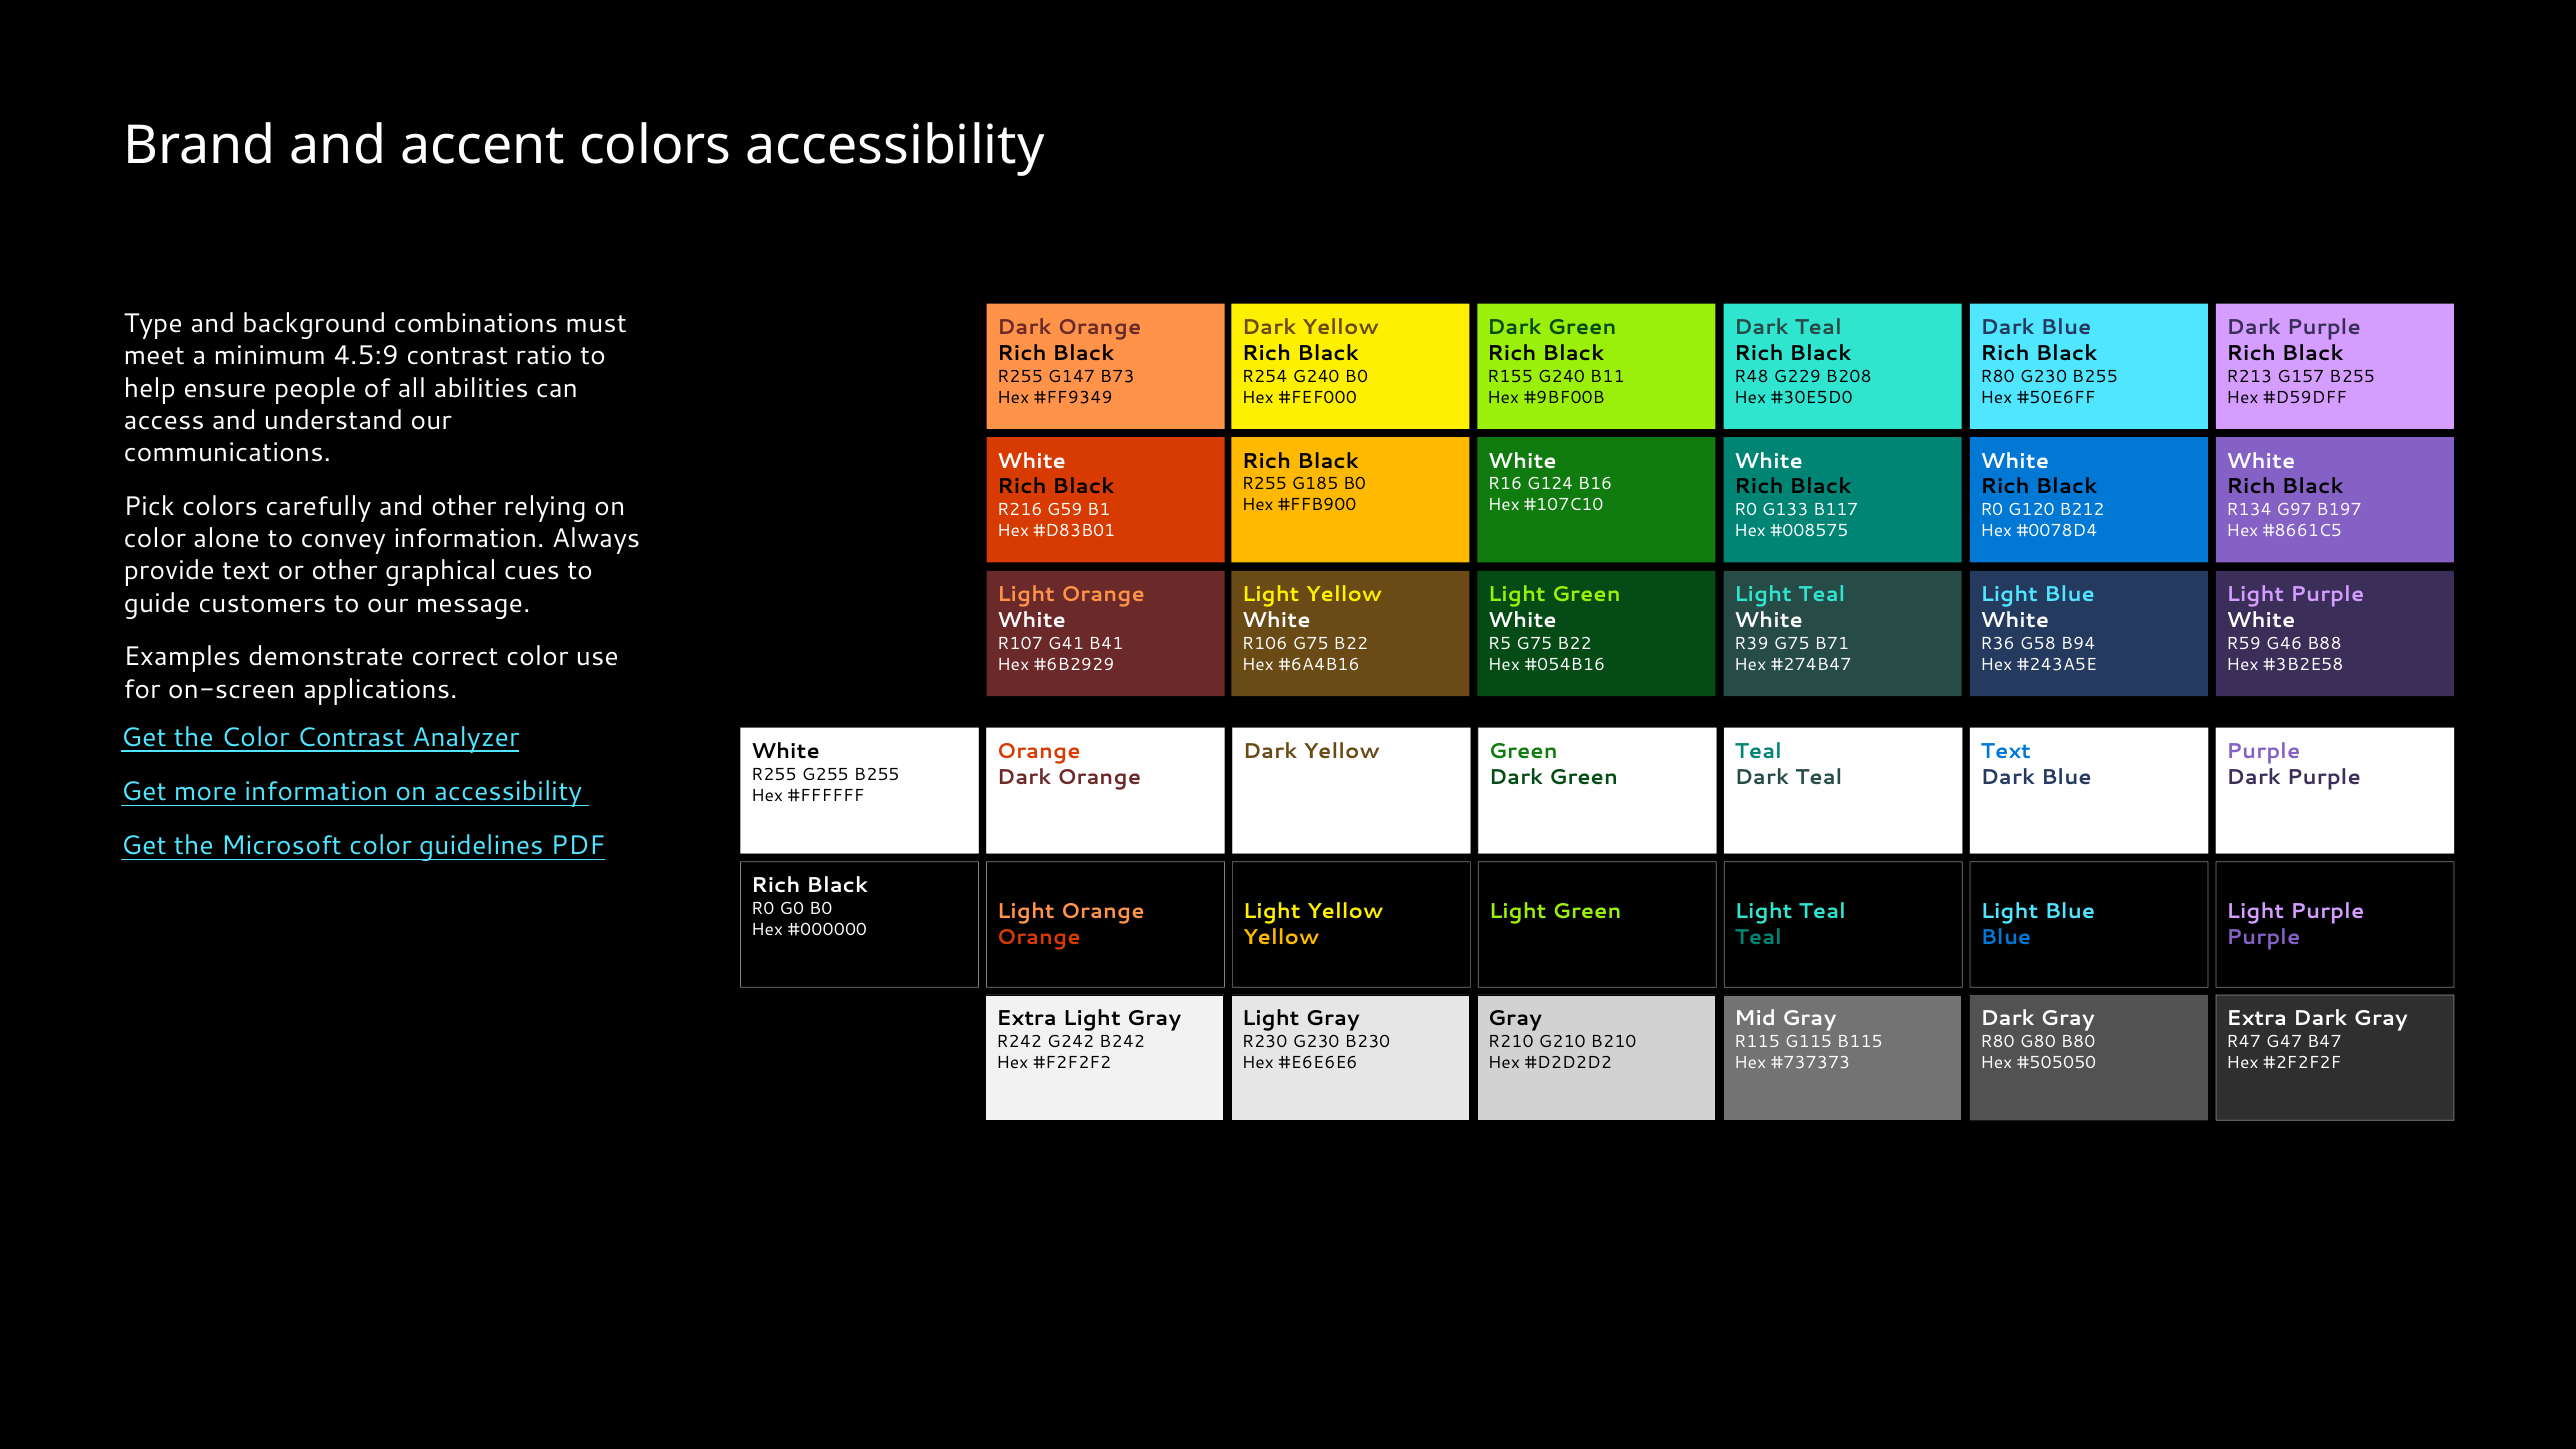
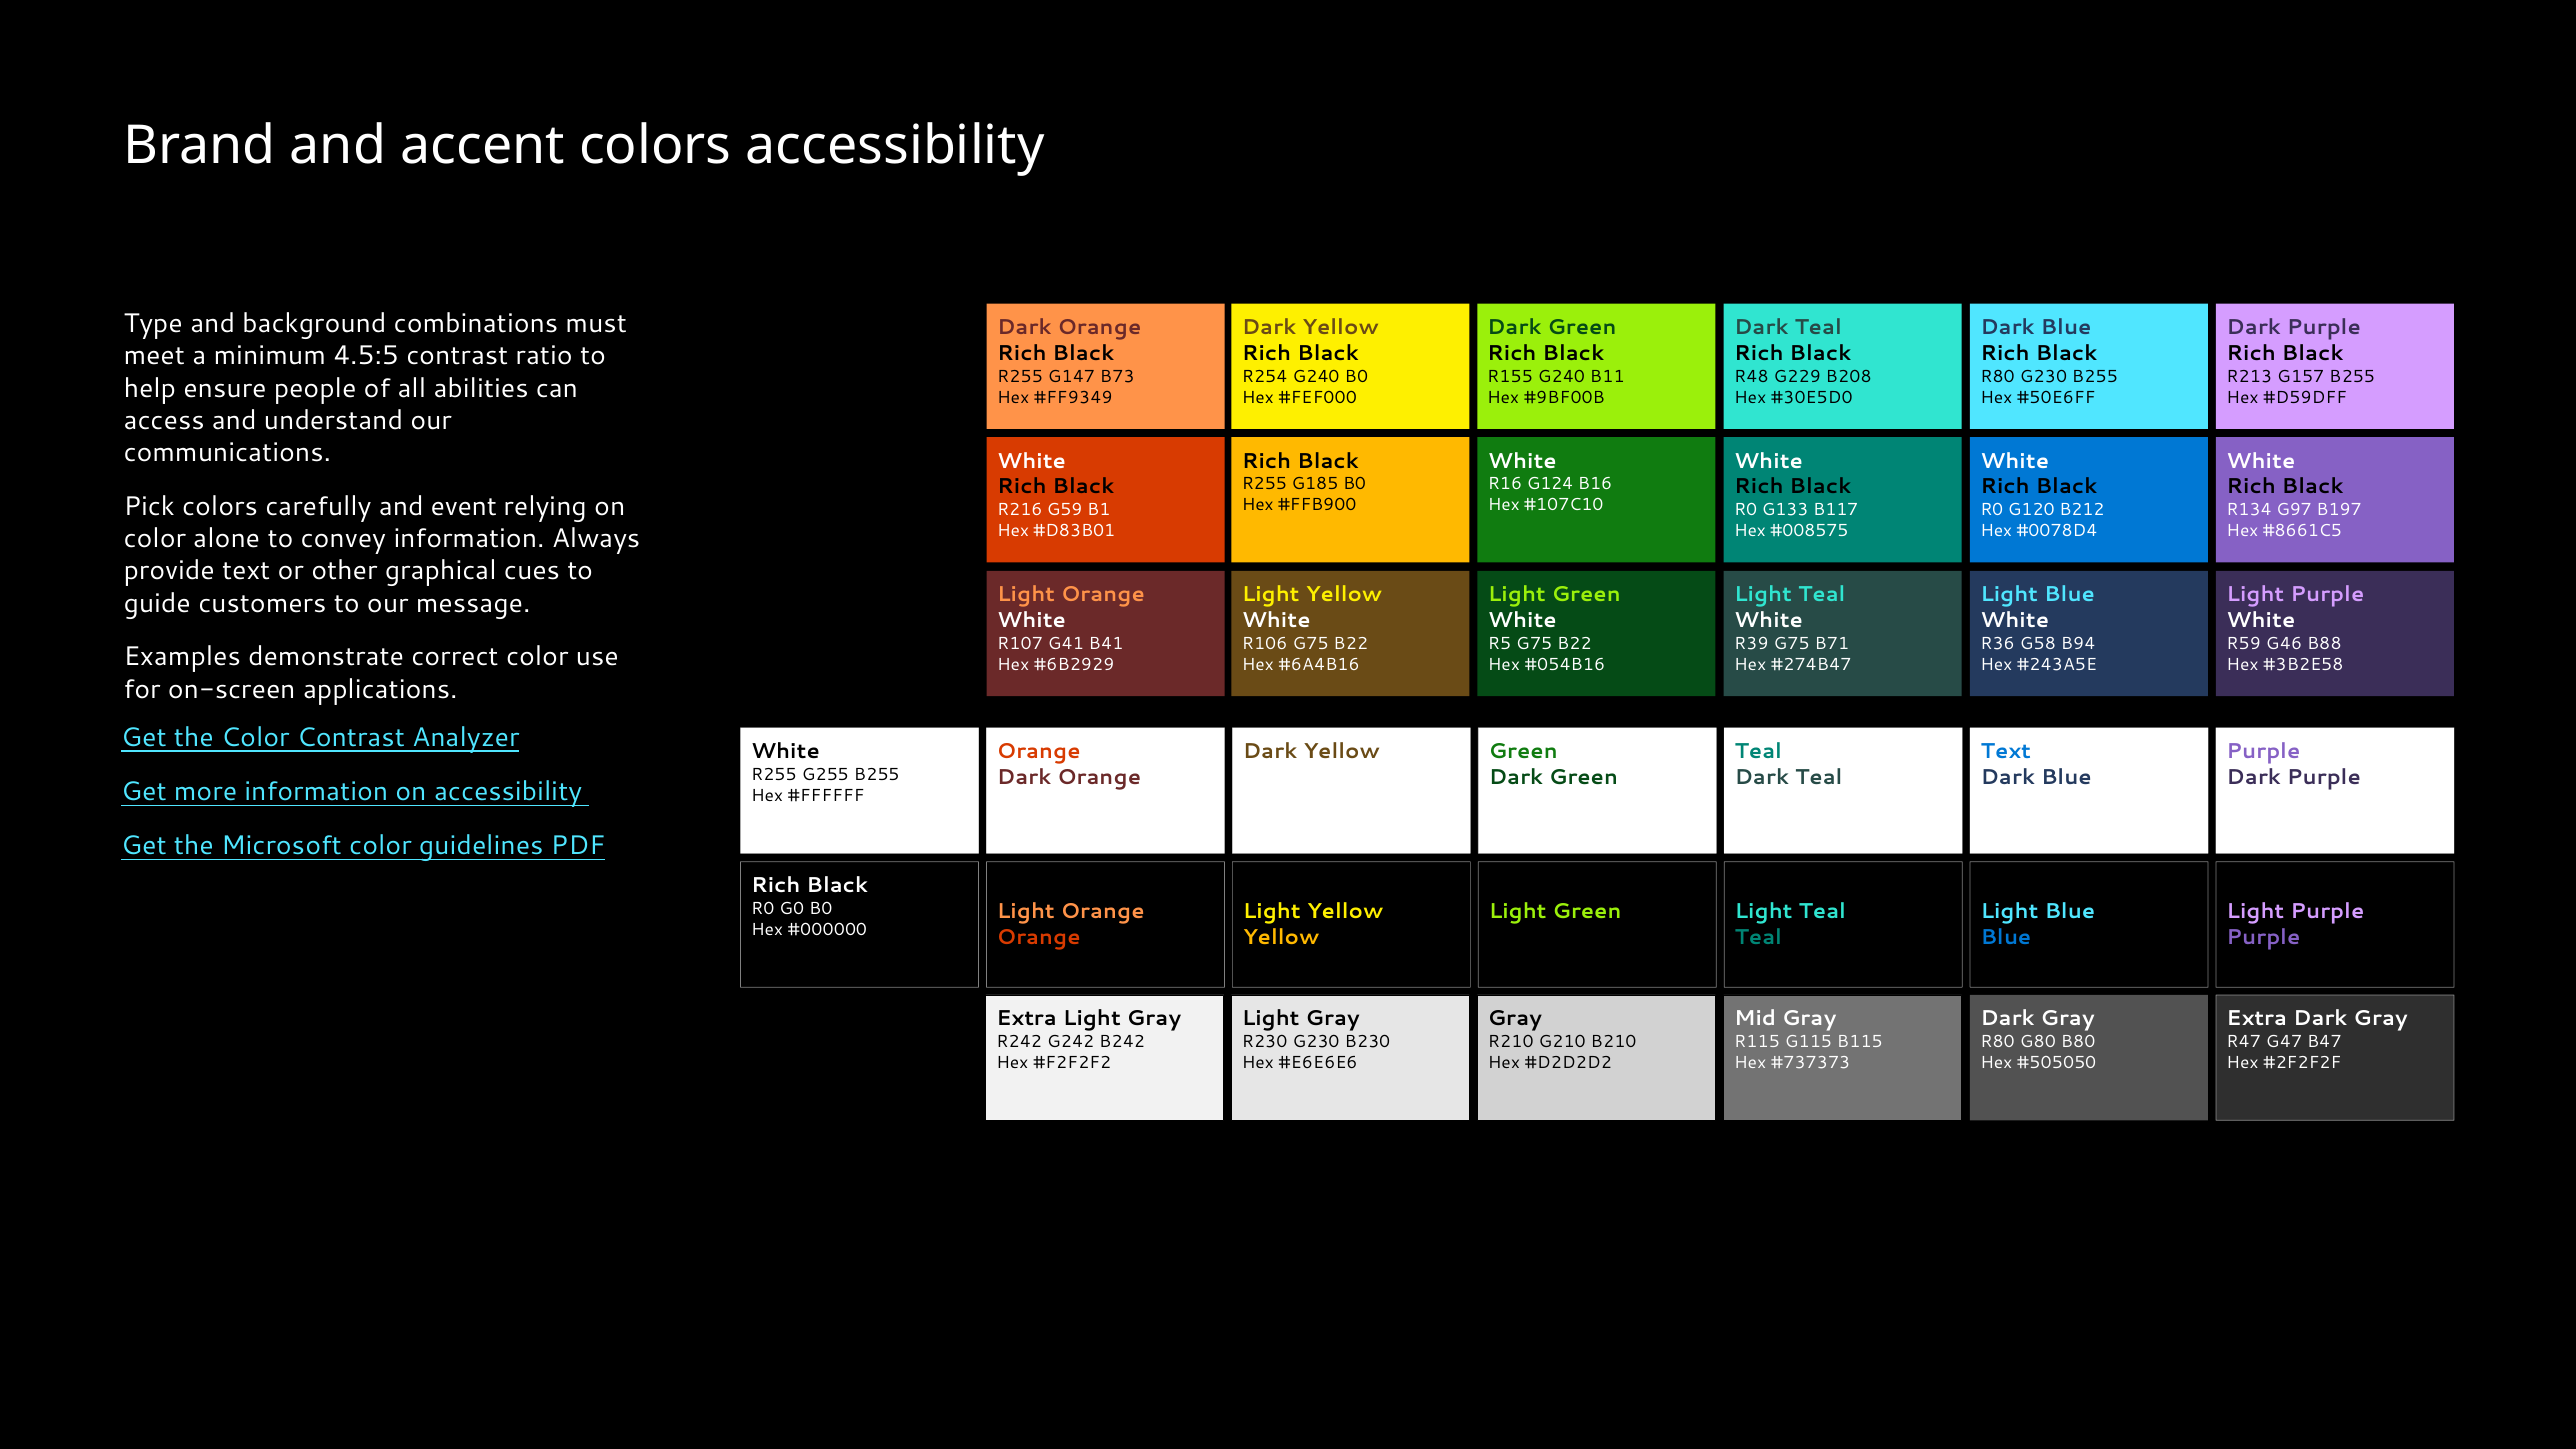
4.5:9: 4.5:9 -> 4.5:5
and other: other -> event
